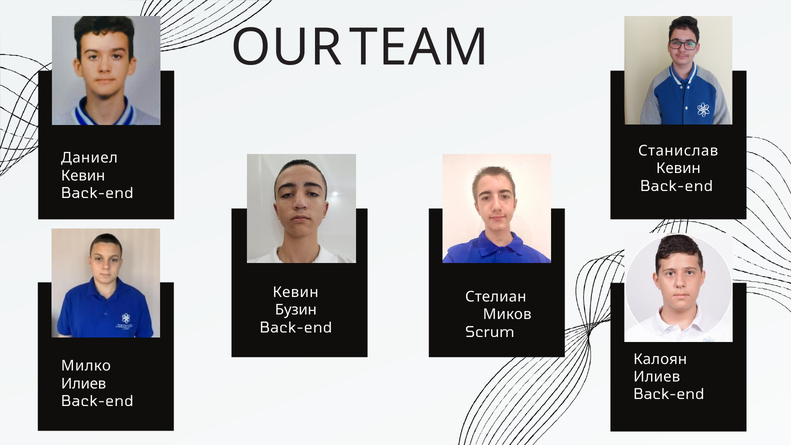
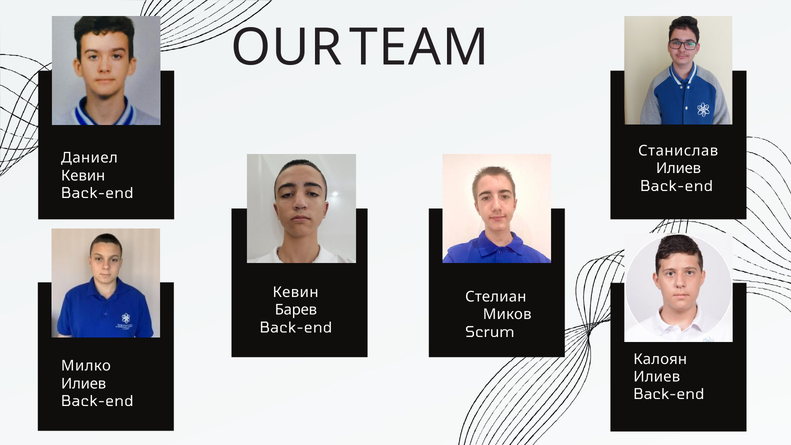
Кевин at (678, 169): Кевин -> Илиев
Бузин: Бузин -> Барев
